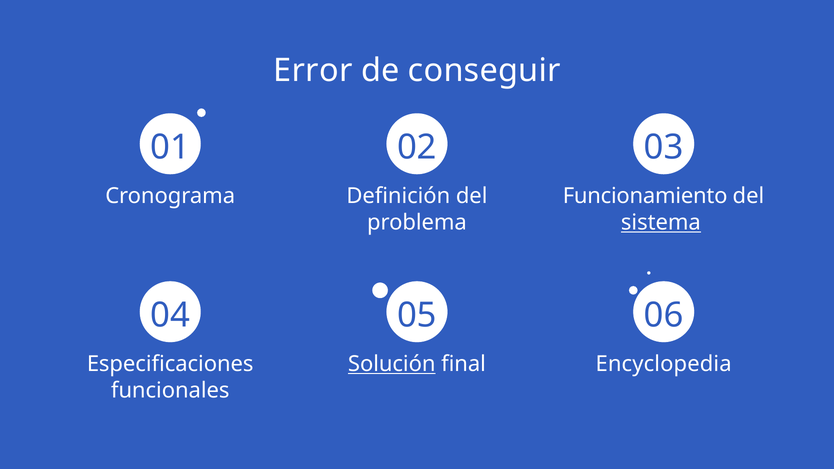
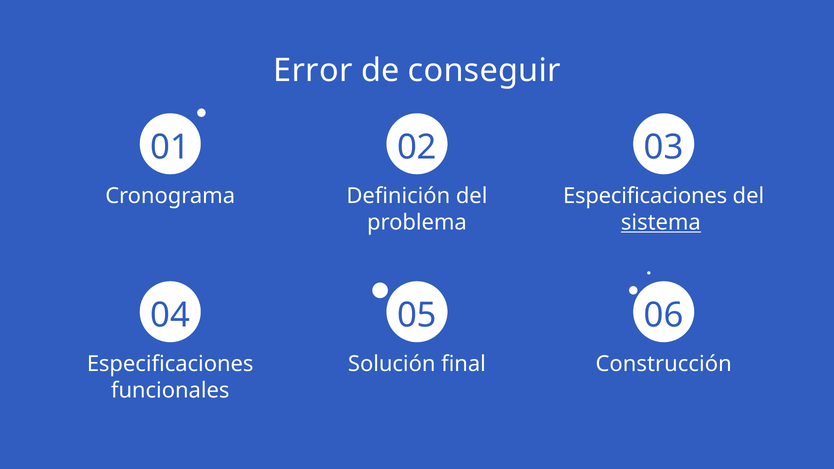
Funcionamiento at (645, 196): Funcionamiento -> Especificaciones
Solución underline: present -> none
Encyclopedia: Encyclopedia -> Construcción
